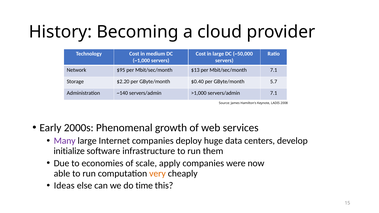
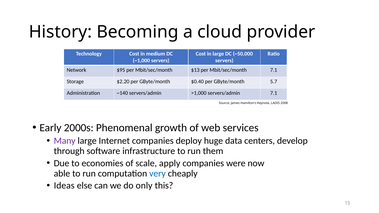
initialize: initialize -> through
very colour: orange -> blue
time: time -> only
